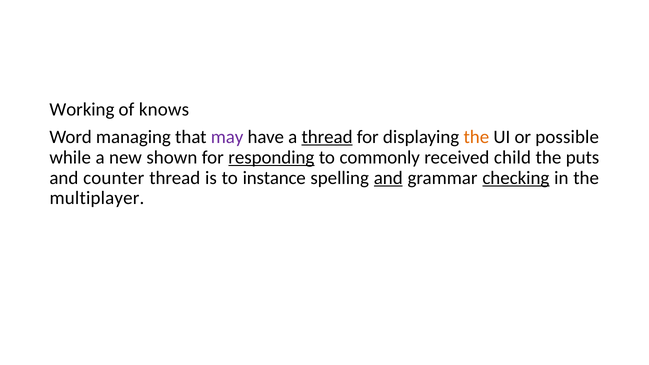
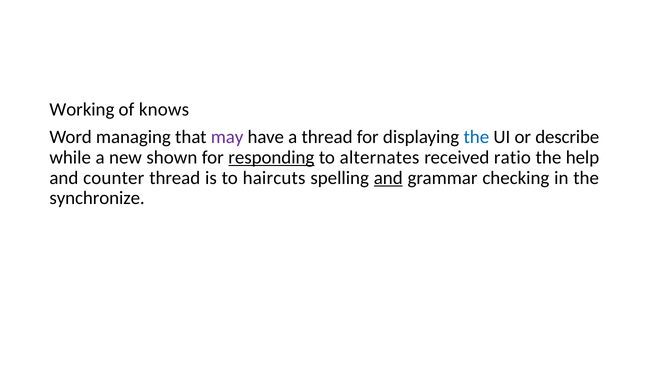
thread at (327, 137) underline: present -> none
the at (476, 137) colour: orange -> blue
possible: possible -> describe
commonly: commonly -> alternates
child: child -> ratio
puts: puts -> help
instance: instance -> haircuts
checking underline: present -> none
multiplayer: multiplayer -> synchronize
